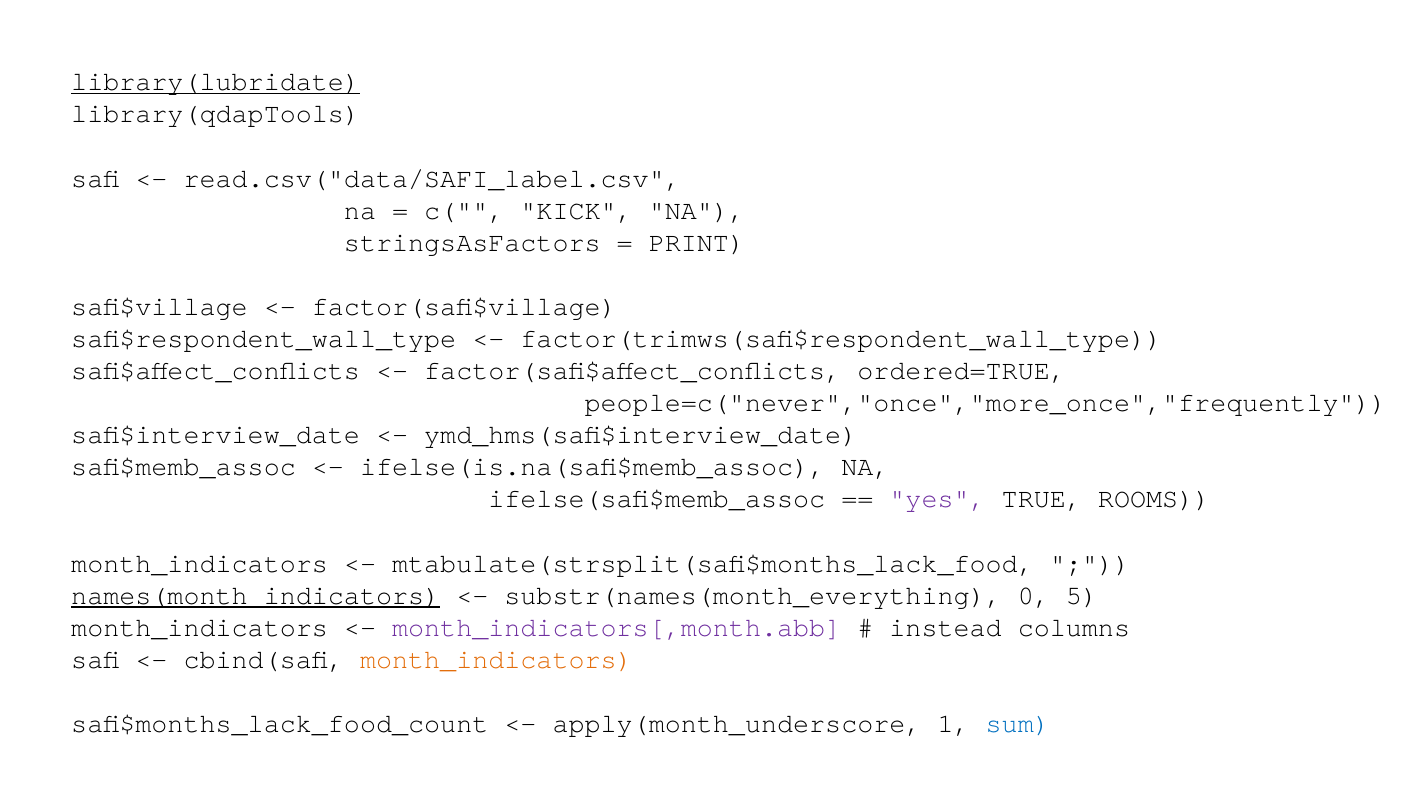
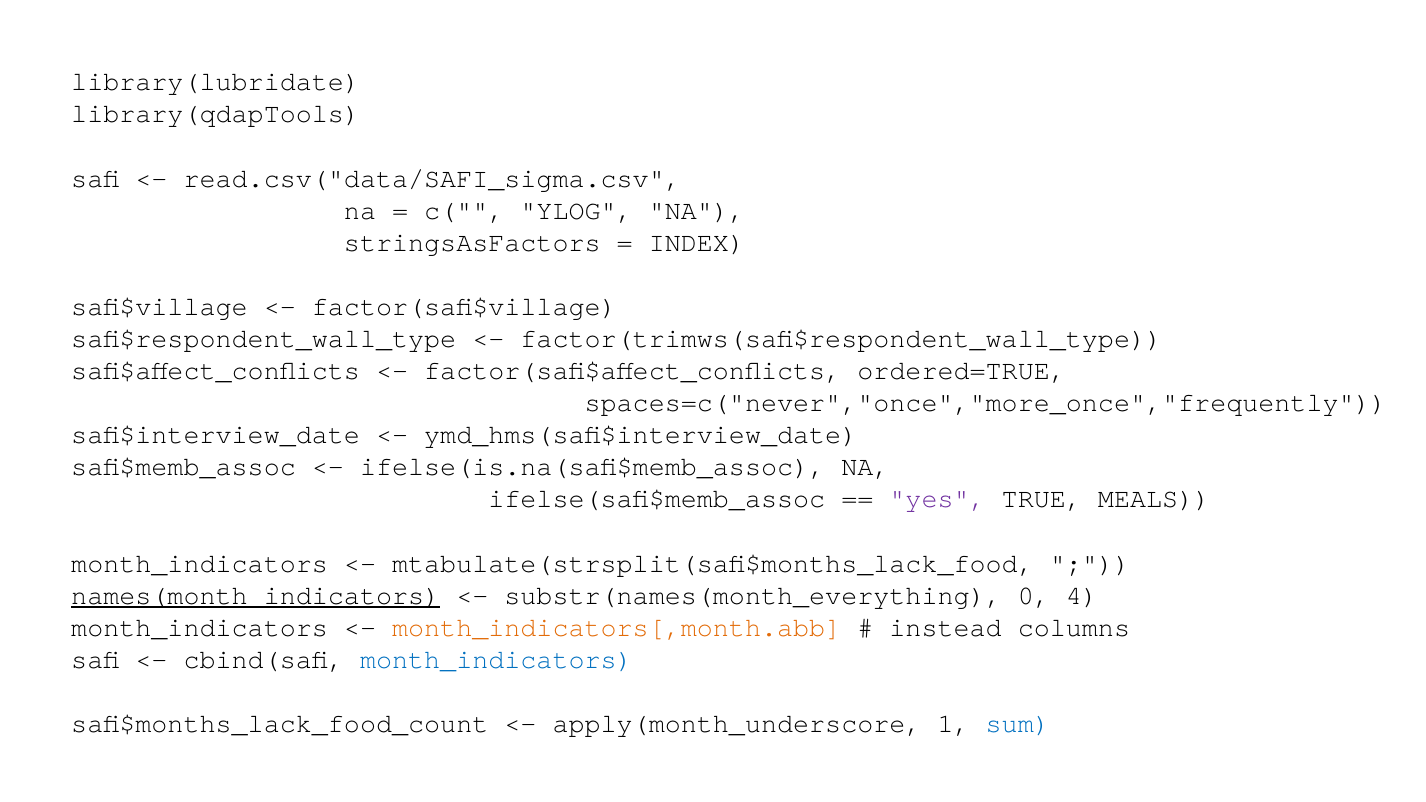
library(lubridate underline: present -> none
read.csv("data/SAFI_label.csv: read.csv("data/SAFI_label.csv -> read.csv("data/SAFI_sigma.csv
KICK: KICK -> YLOG
PRINT: PRINT -> INDEX
people=c("never","once","more_once","frequently: people=c("never","once","more_once","frequently -> spaces=c("never","once","more_once","frequently
ROOMS: ROOMS -> MEALS
5: 5 -> 4
month_indicators[,month.abb colour: purple -> orange
month_indicators at (496, 660) colour: orange -> blue
